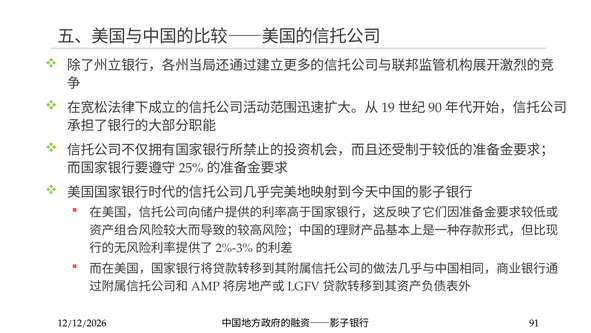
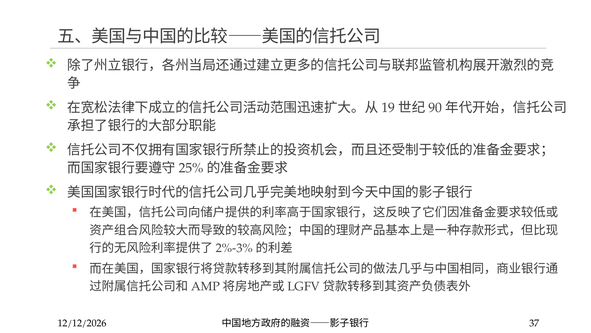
91: 91 -> 37
